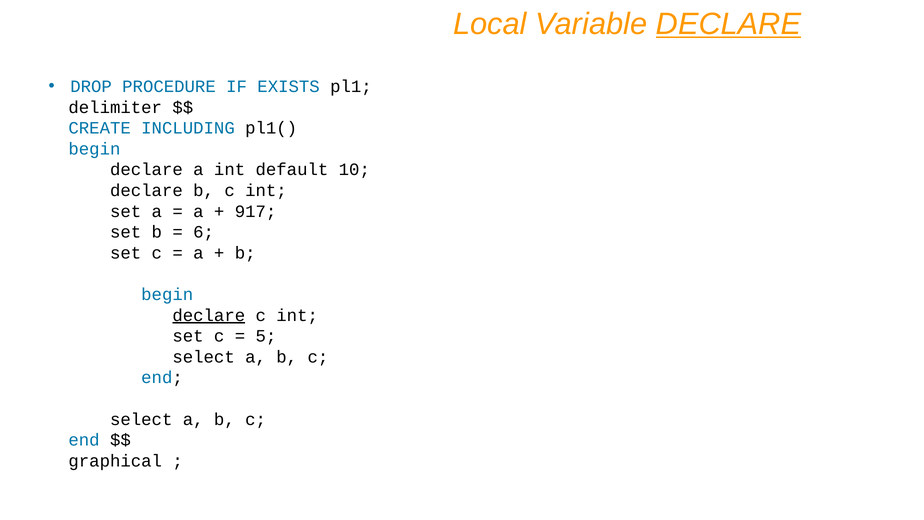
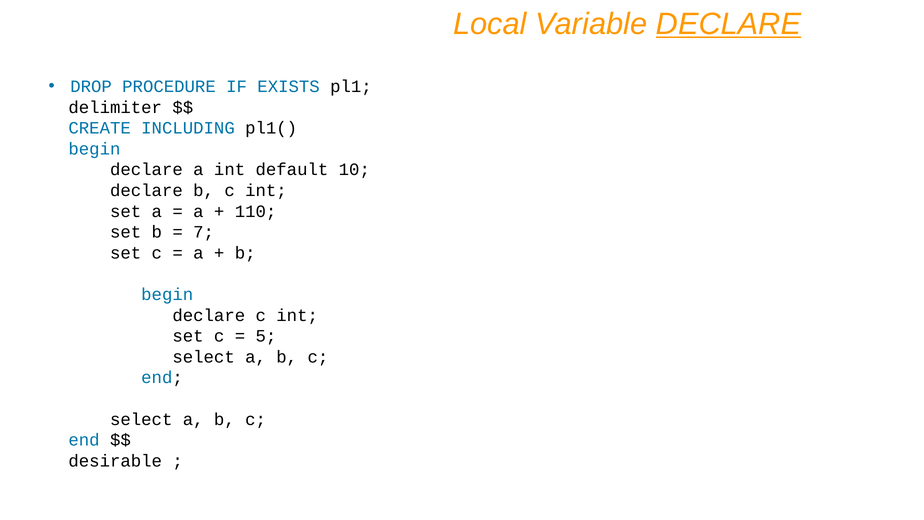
917: 917 -> 110
6: 6 -> 7
declare at (209, 315) underline: present -> none
graphical: graphical -> desirable
